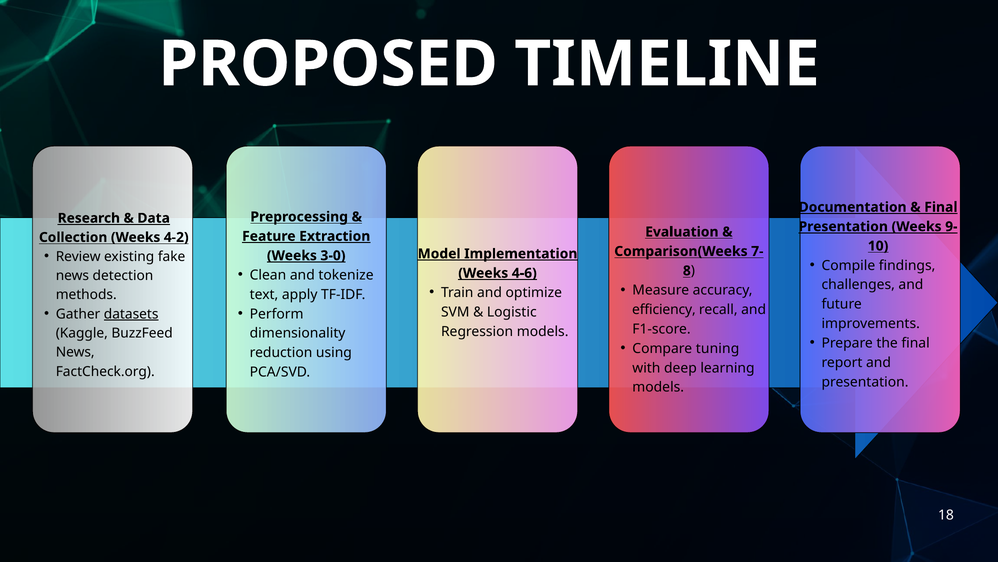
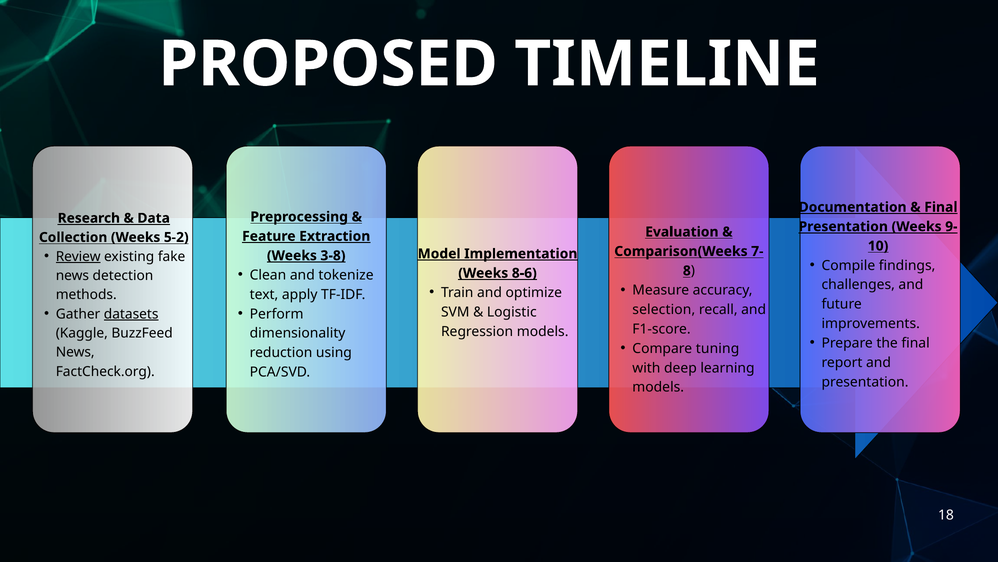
4-2: 4-2 -> 5-2
Review underline: none -> present
3-0: 3-0 -> 3-8
4-6: 4-6 -> 8-6
efficiency: efficiency -> selection
